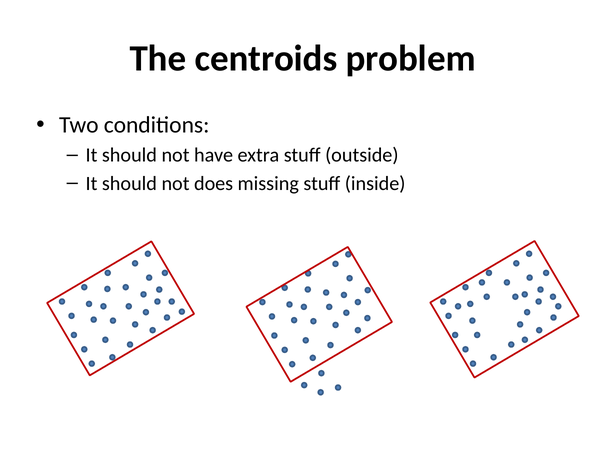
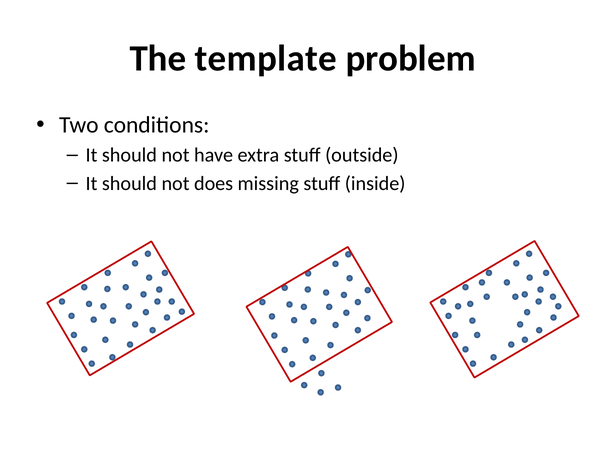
centroids: centroids -> template
